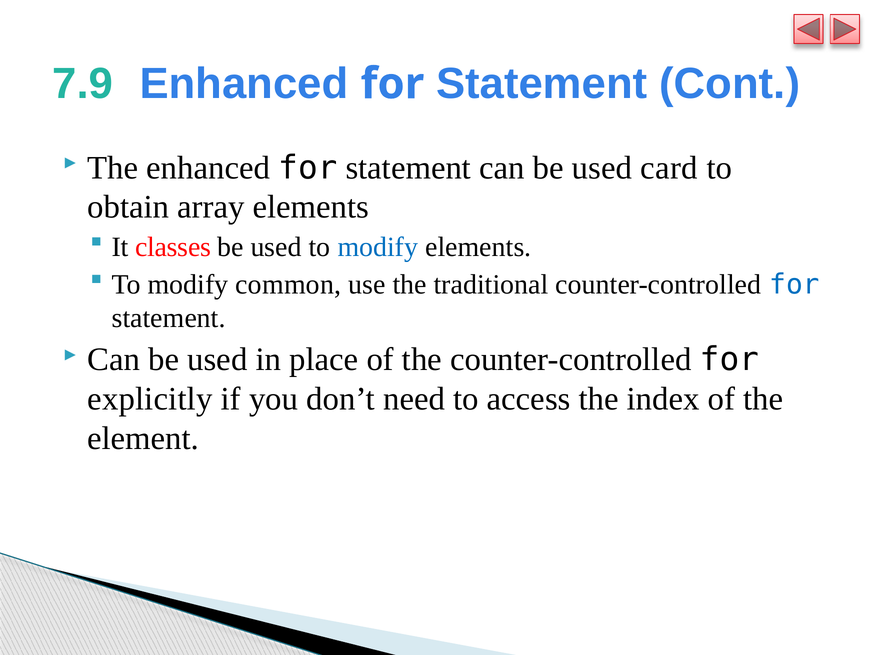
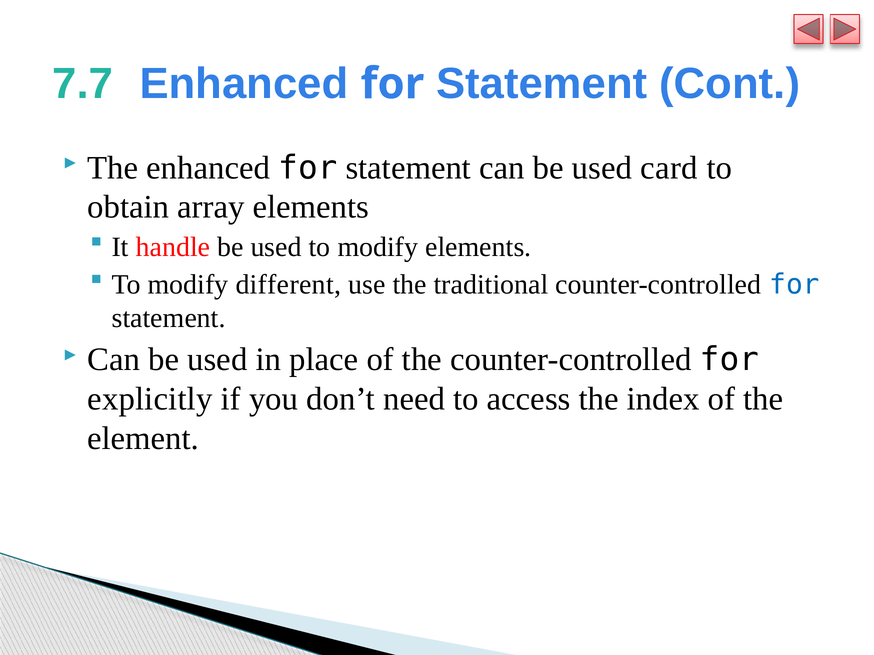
7.9: 7.9 -> 7.7
classes: classes -> handle
modify at (378, 247) colour: blue -> black
common: common -> different
